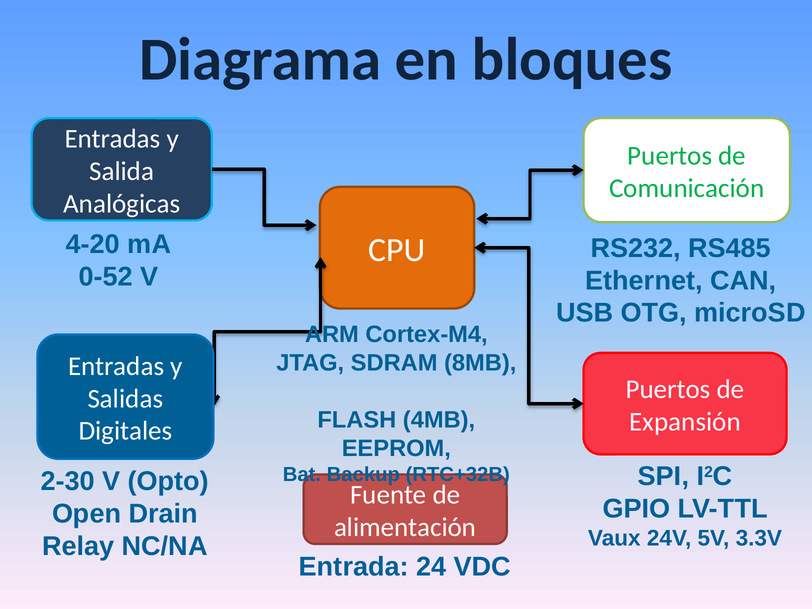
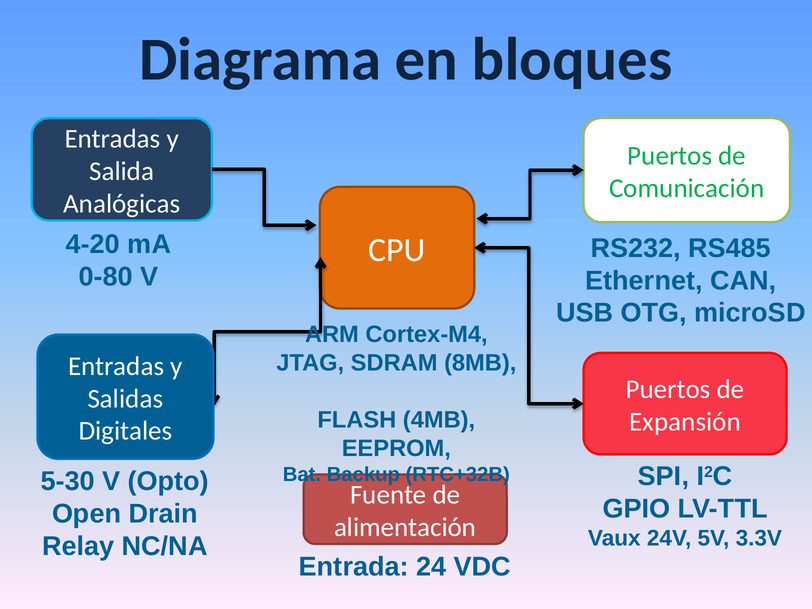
0-52: 0-52 -> 0-80
2-30: 2-30 -> 5-30
